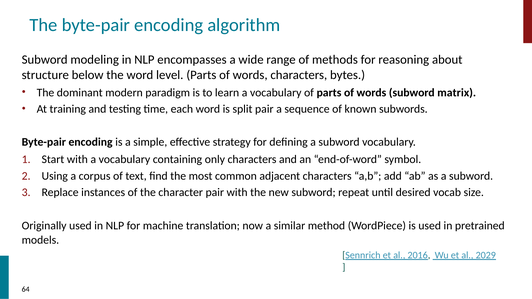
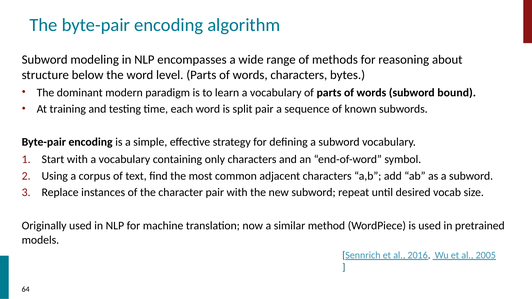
matrix: matrix -> bound
2029: 2029 -> 2005
